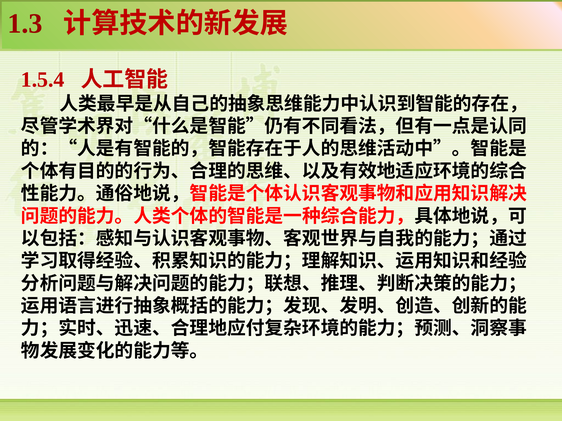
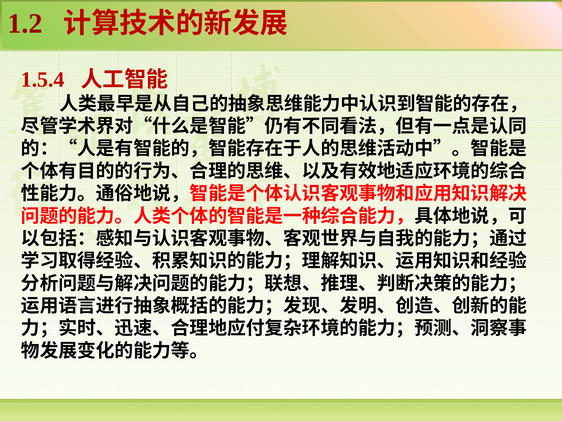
1.3: 1.3 -> 1.2
